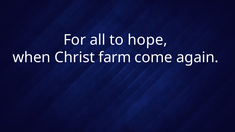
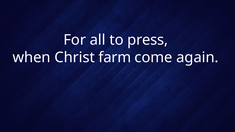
hope: hope -> press
